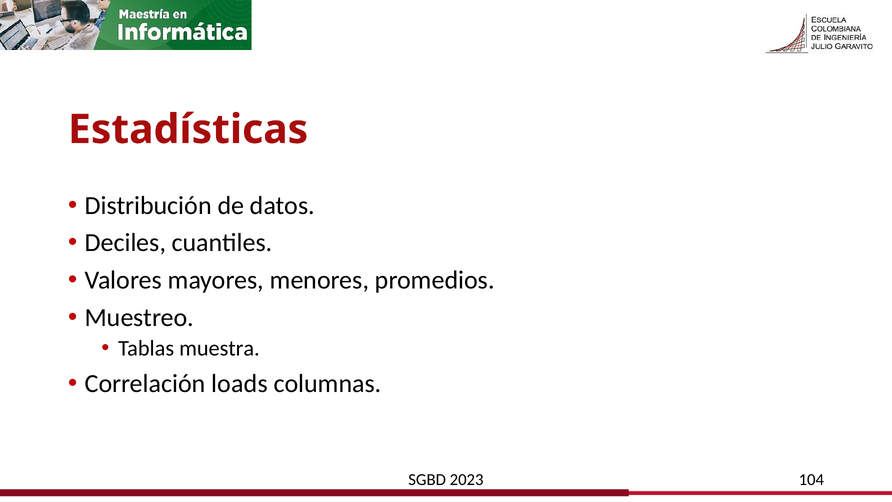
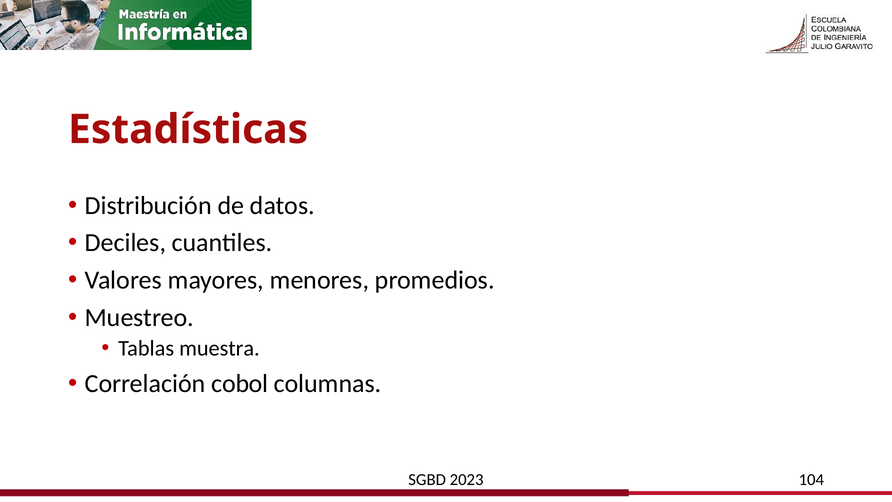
loads: loads -> cobol
